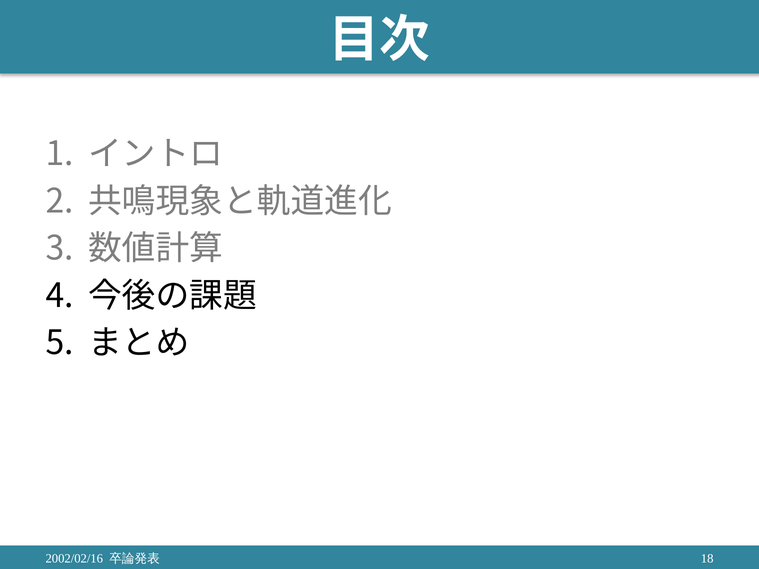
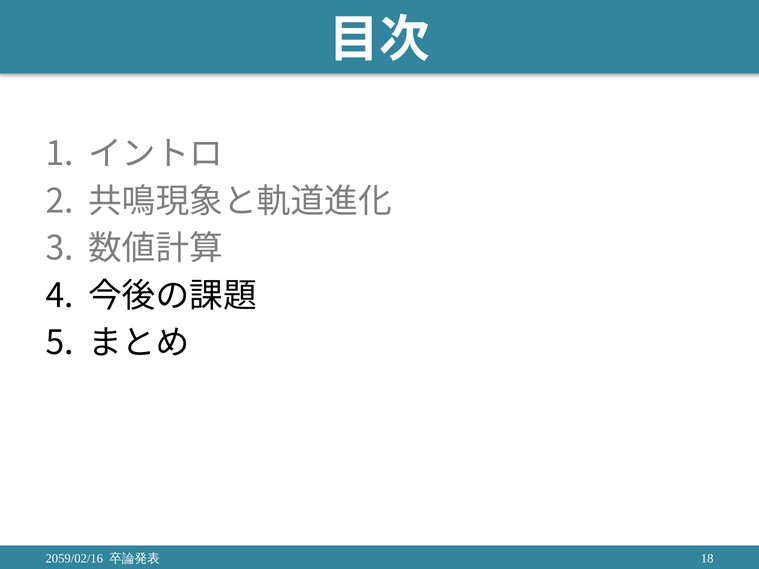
2002/02/16: 2002/02/16 -> 2059/02/16
